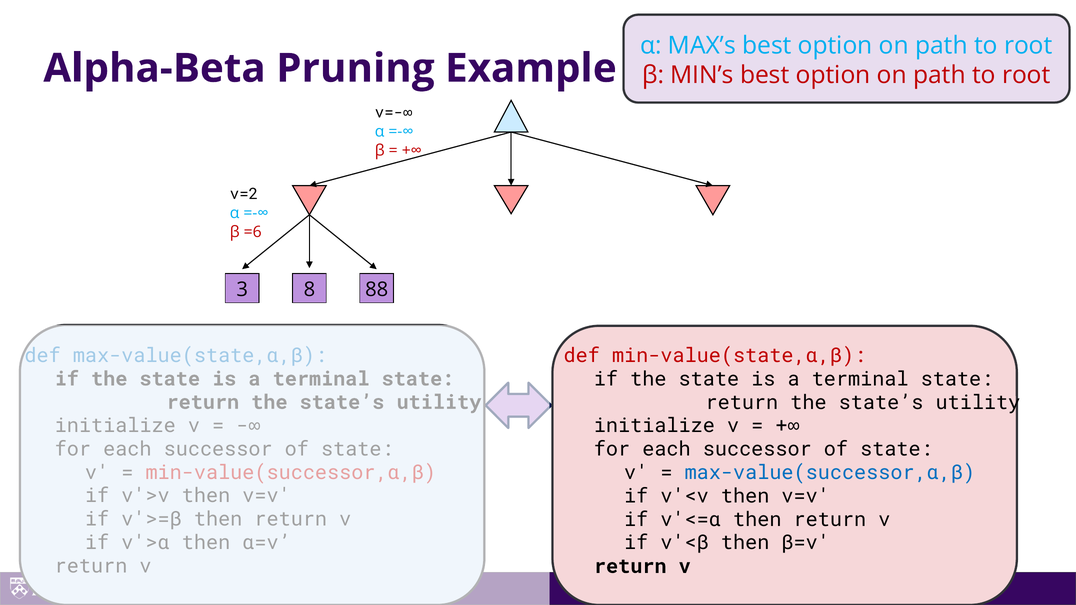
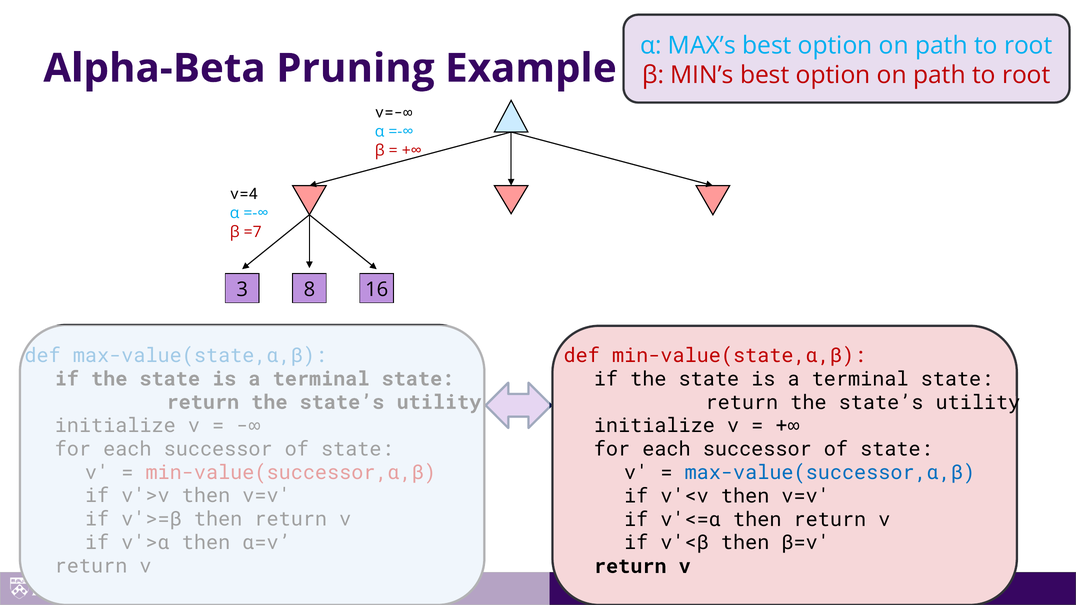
v=2: v=2 -> v=4
=6: =6 -> =7
88: 88 -> 16
